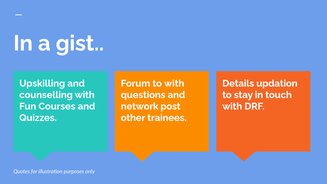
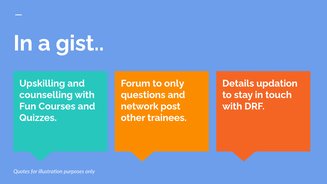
to with: with -> only
